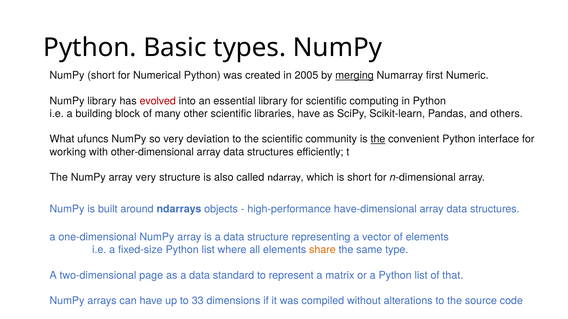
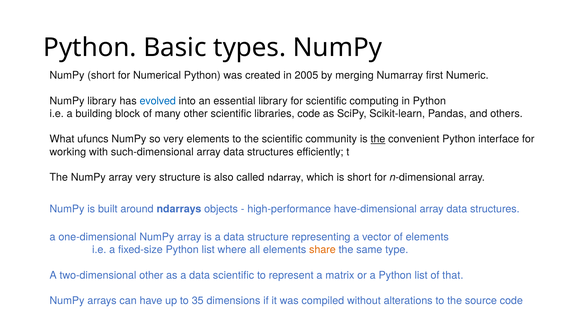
merging underline: present -> none
evolved colour: red -> blue
libraries have: have -> code
very deviation: deviation -> elements
other-dimensional: other-dimensional -> such-dimensional
two-dimensional page: page -> other
data standard: standard -> scientific
33: 33 -> 35
